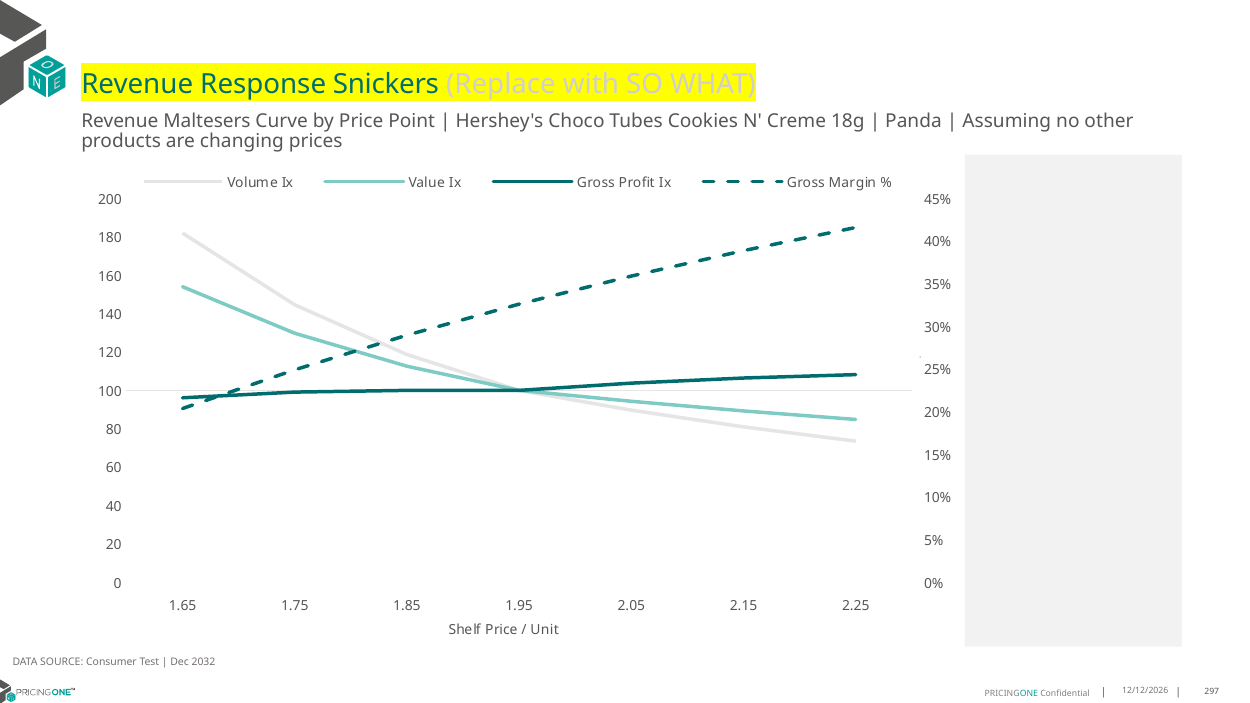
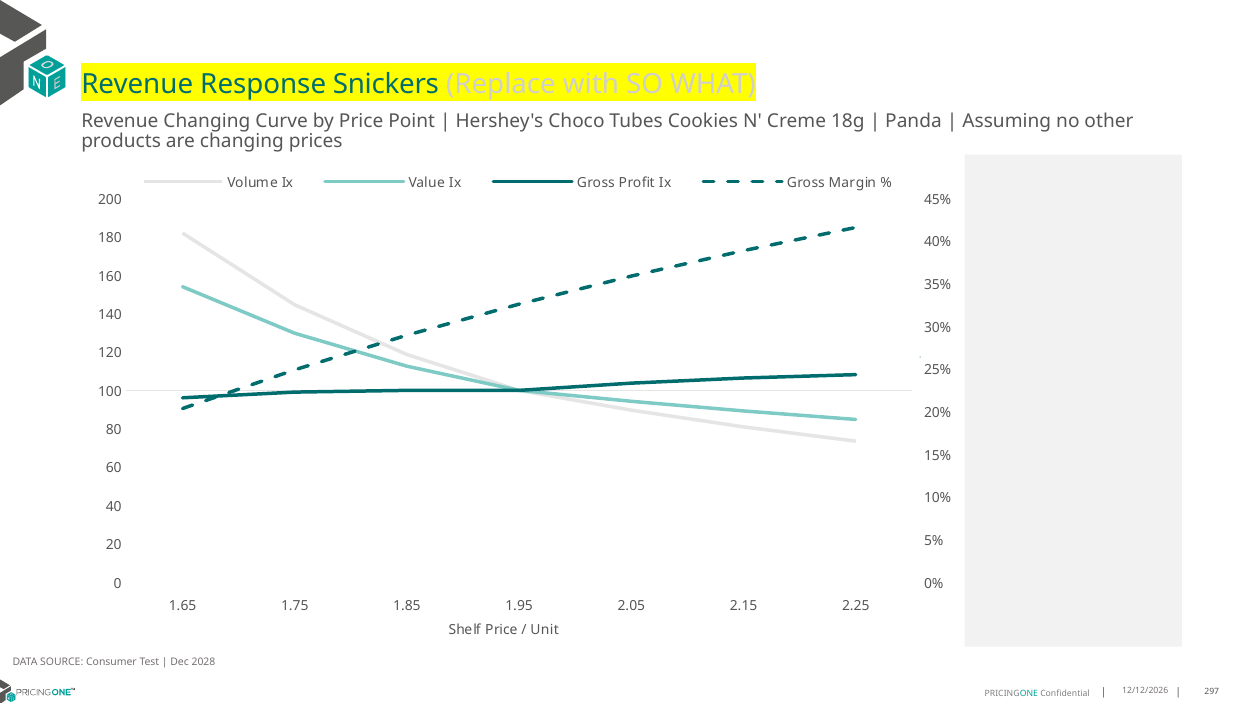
Revenue Maltesers: Maltesers -> Changing
2032: 2032 -> 2028
